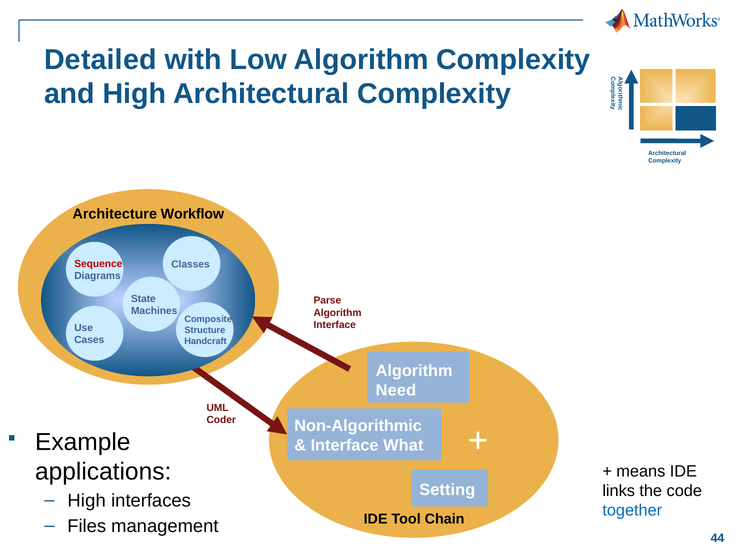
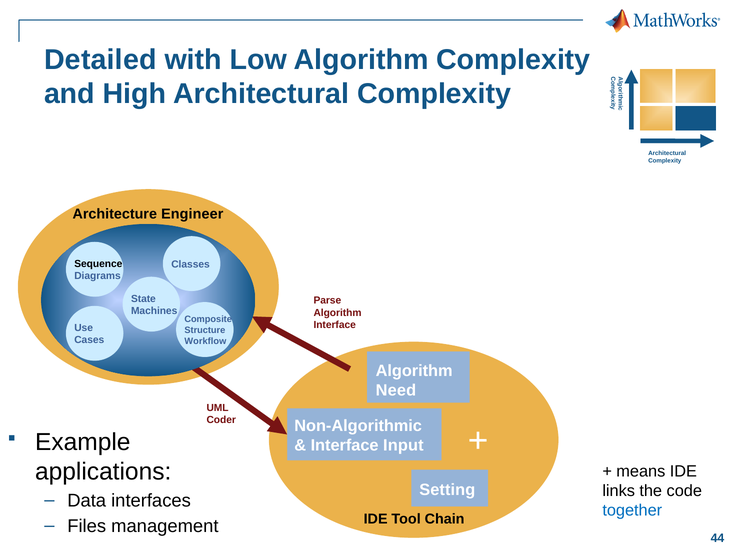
Workflow: Workflow -> Engineer
Sequence colour: red -> black
Handcraft: Handcraft -> Workflow
What: What -> Input
High at (87, 501): High -> Data
